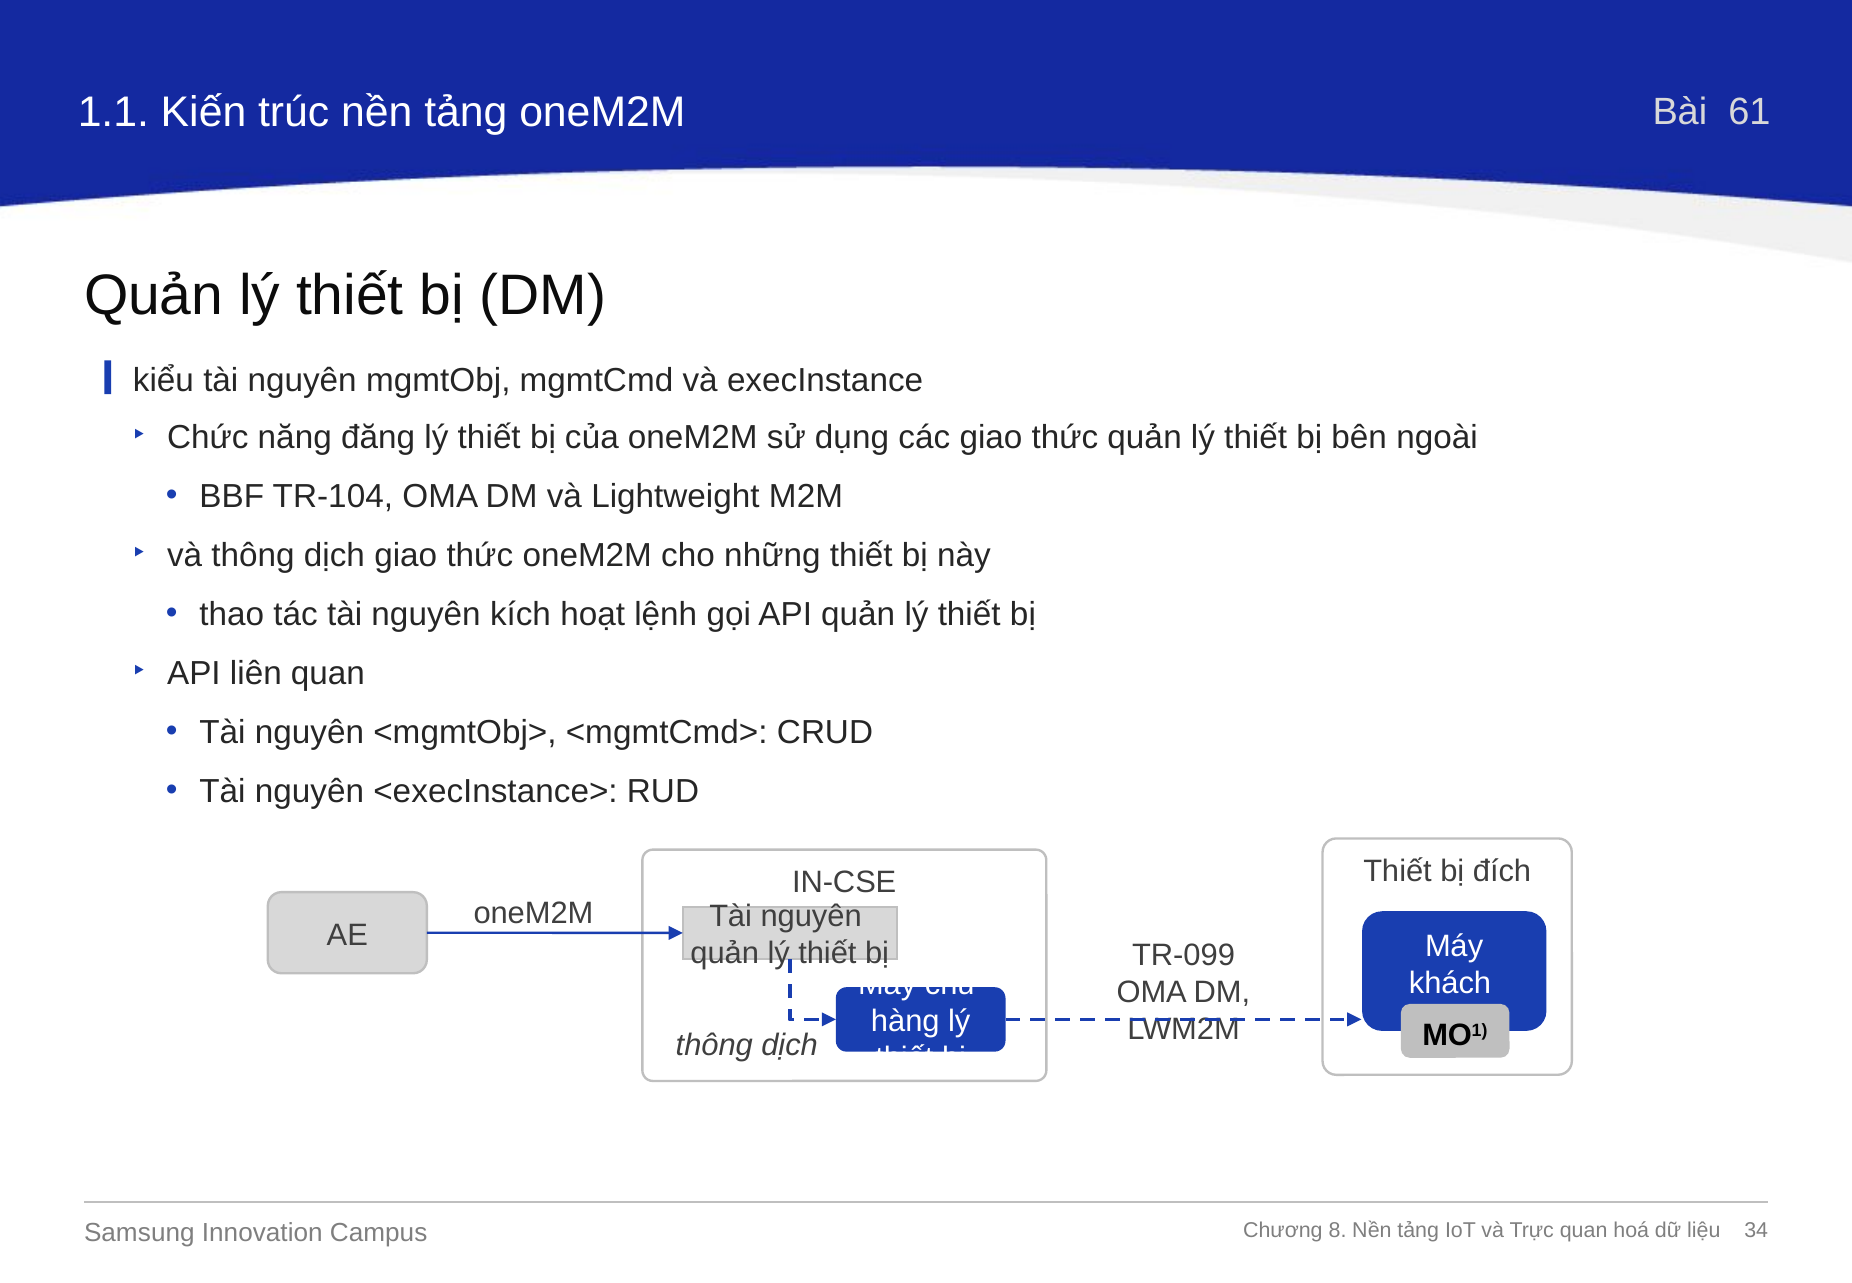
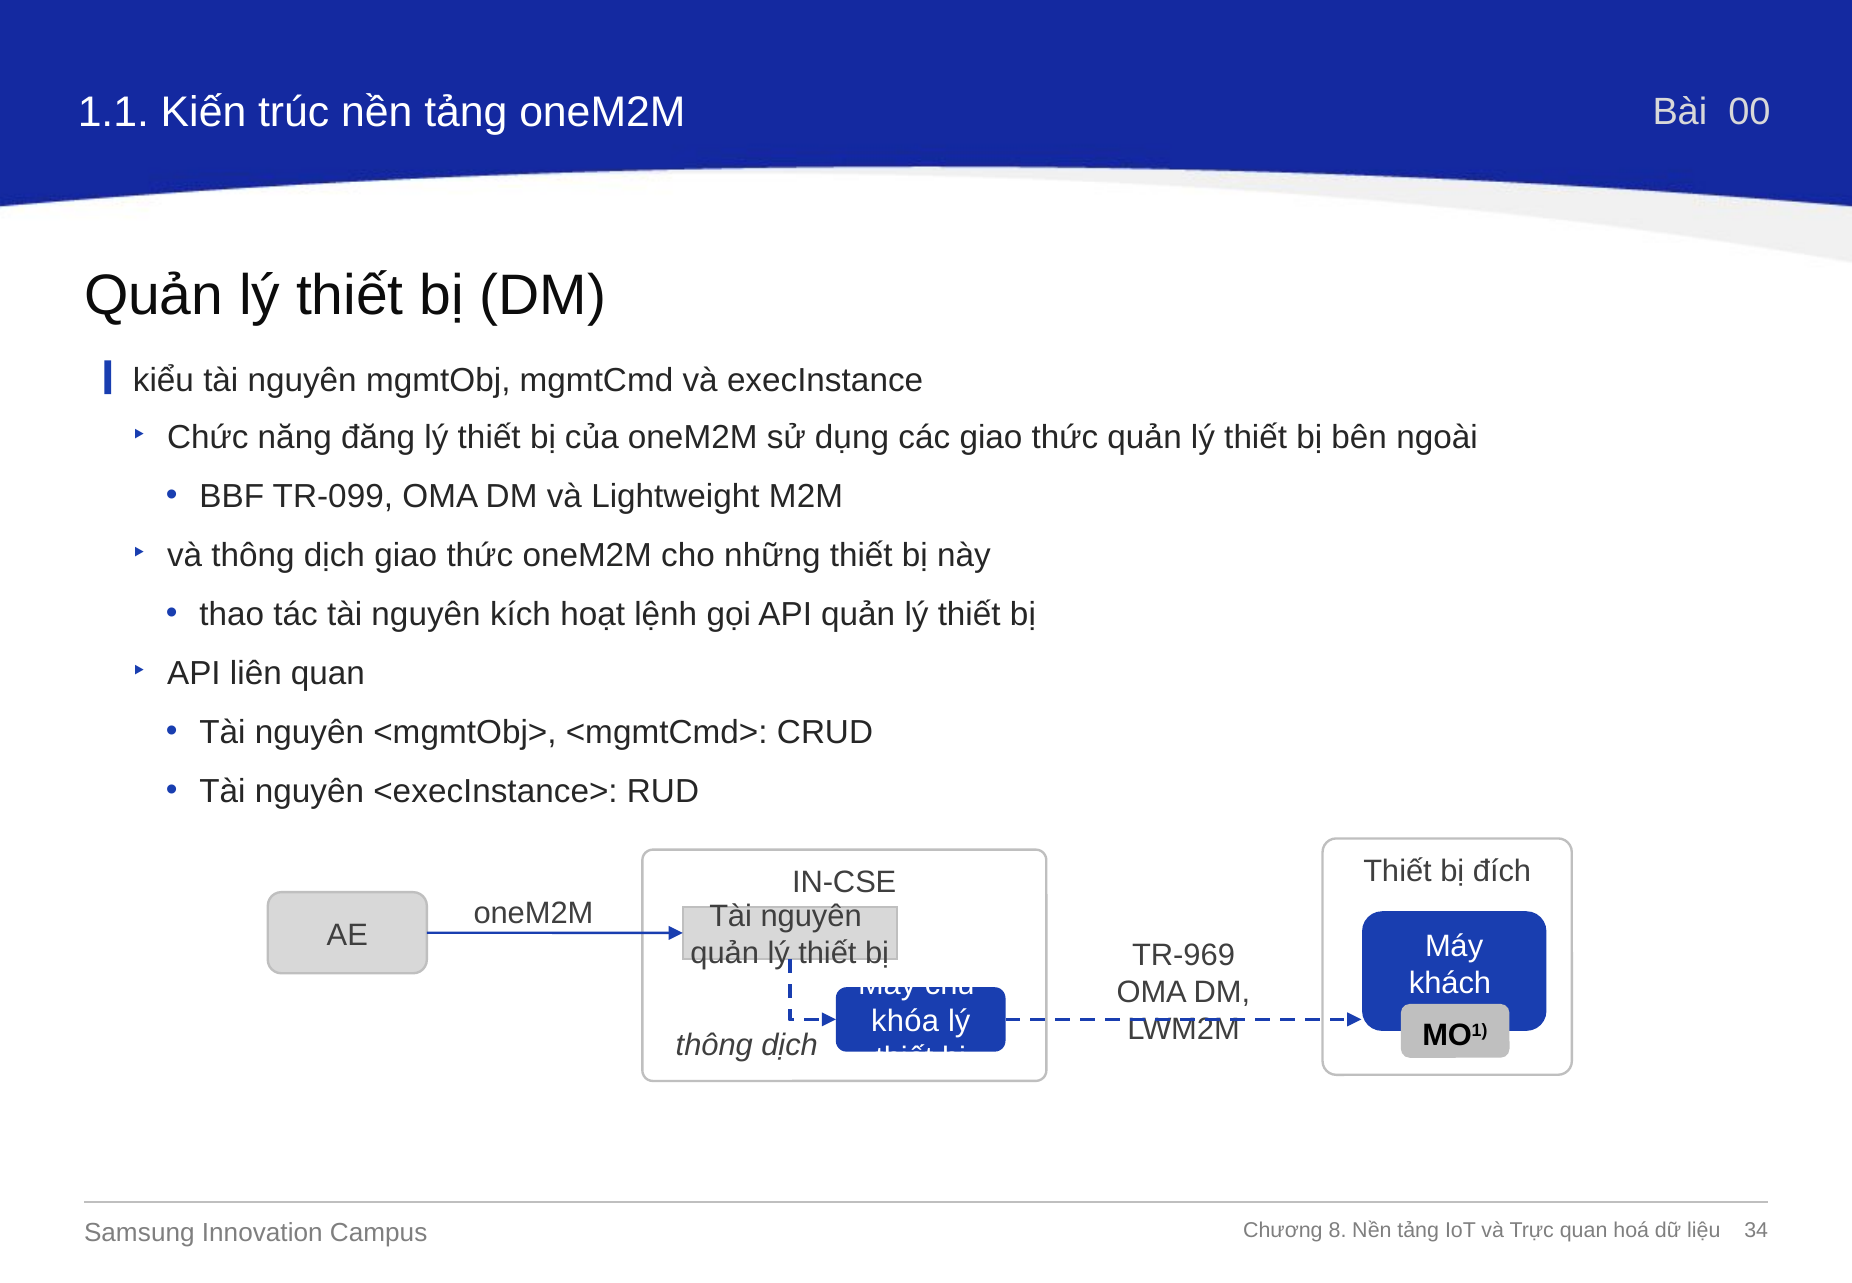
61: 61 -> 00
TR-104: TR-104 -> TR-099
TR-099: TR-099 -> TR-969
hàng: hàng -> khóa
